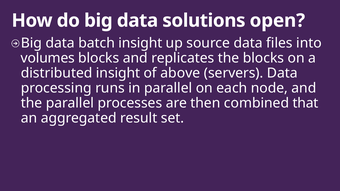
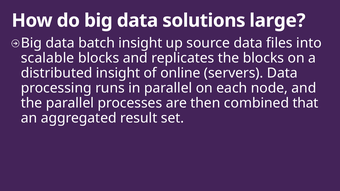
open: open -> large
volumes: volumes -> scalable
above: above -> online
